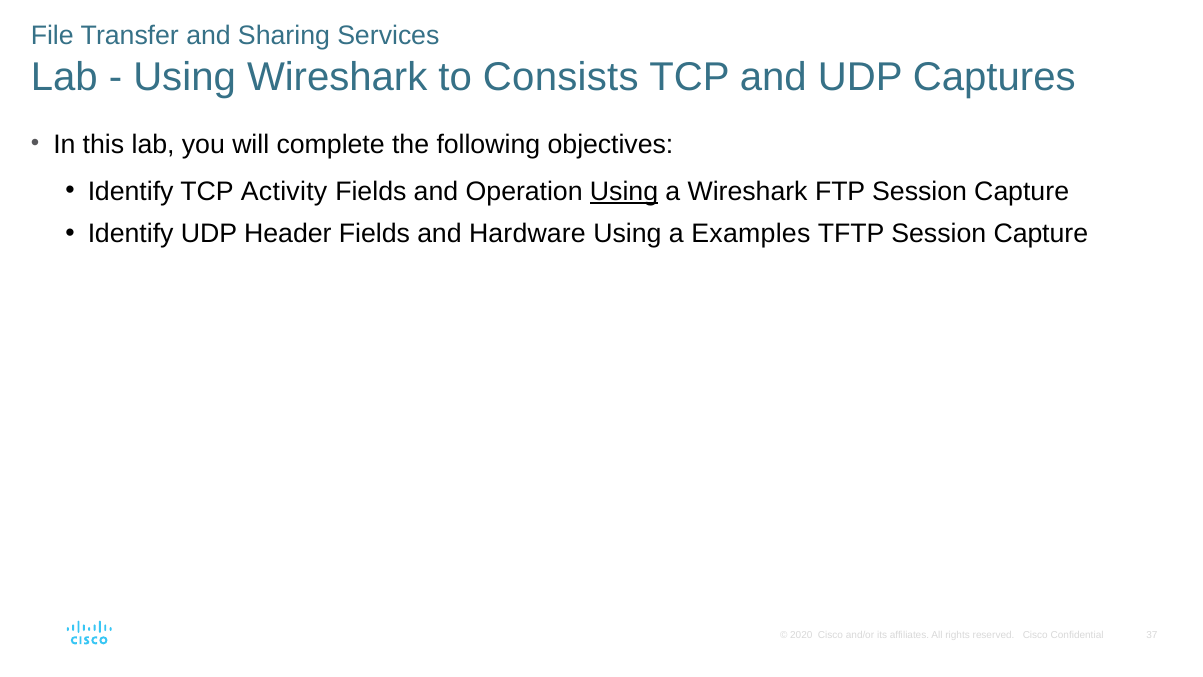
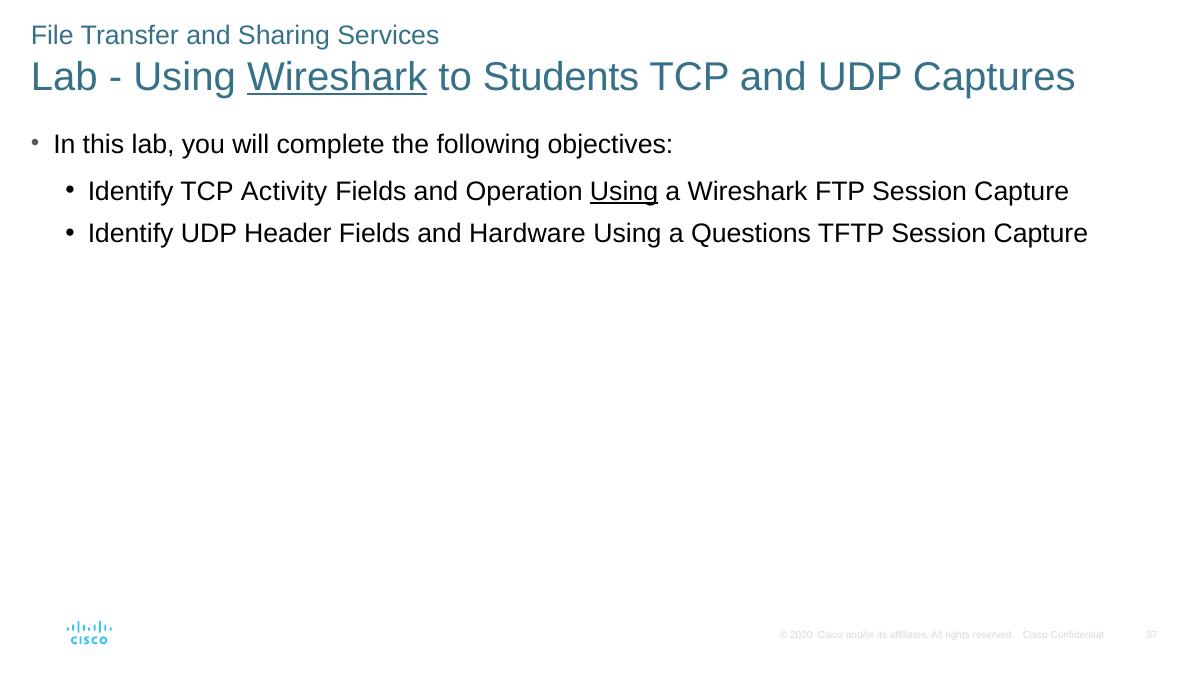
Wireshark at (337, 77) underline: none -> present
Consists: Consists -> Students
Examples: Examples -> Questions
